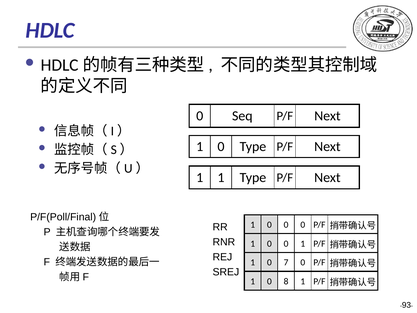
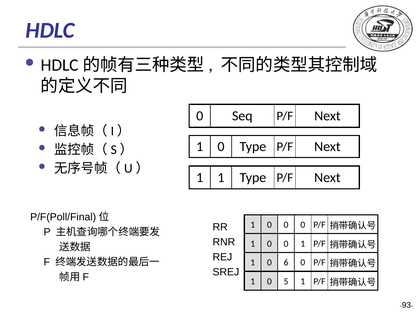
7: 7 -> 6
8: 8 -> 5
